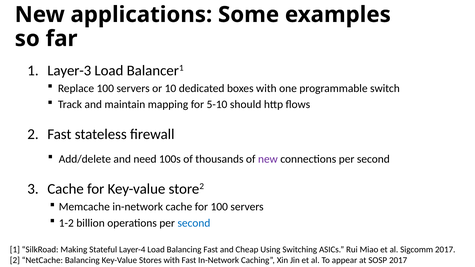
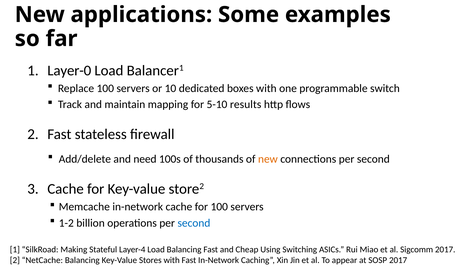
Layer-3: Layer-3 -> Layer-0
should: should -> results
new at (268, 159) colour: purple -> orange
